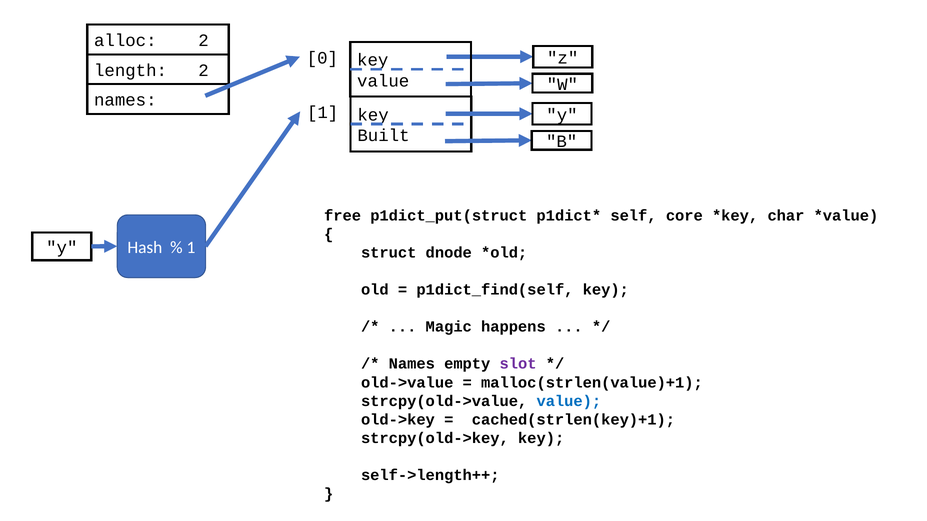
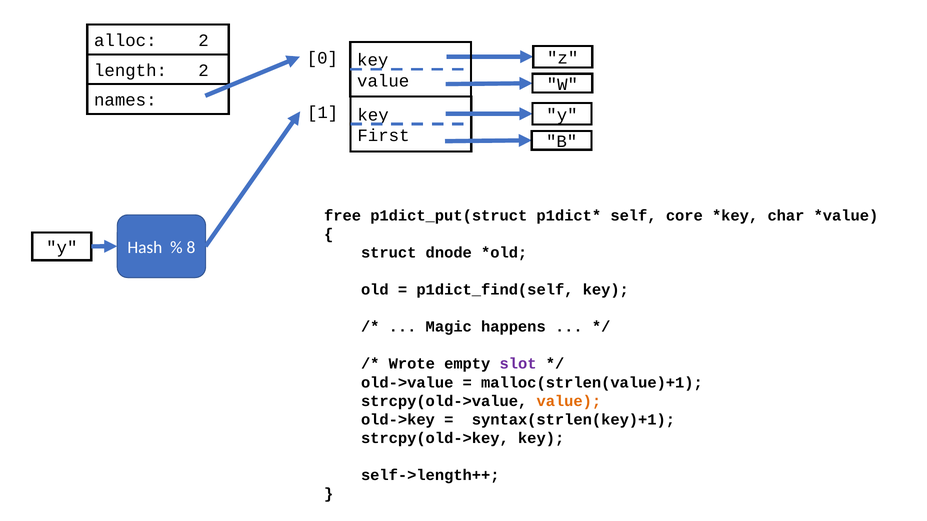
Built: Built -> First
1 at (191, 248): 1 -> 8
Names at (412, 364): Names -> Wrote
value at (569, 401) colour: blue -> orange
cached(strlen(key)+1: cached(strlen(key)+1 -> syntax(strlen(key)+1
